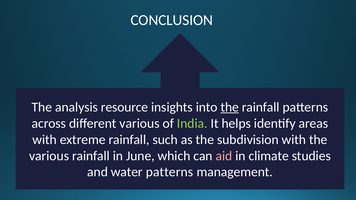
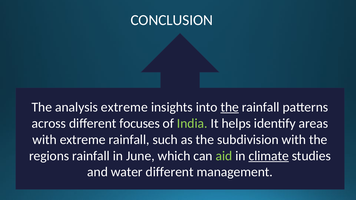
analysis resource: resource -> extreme
different various: various -> focuses
various at (49, 156): various -> regions
aid colour: pink -> light green
climate underline: none -> present
water patterns: patterns -> different
